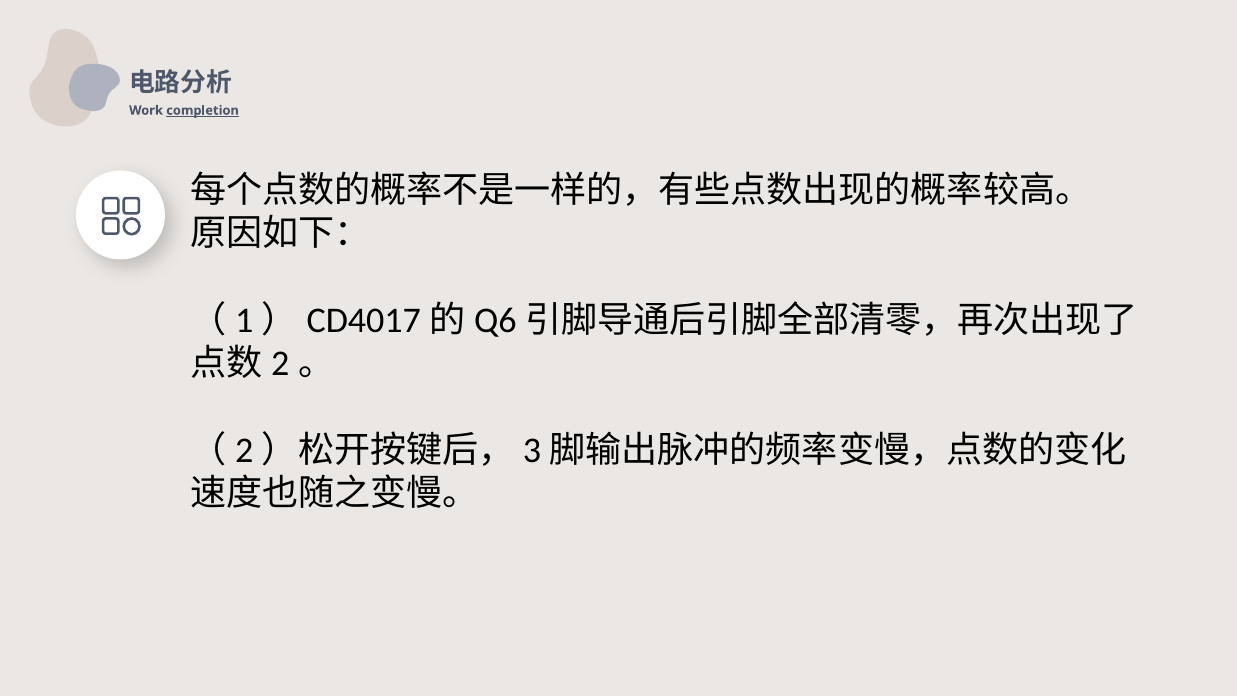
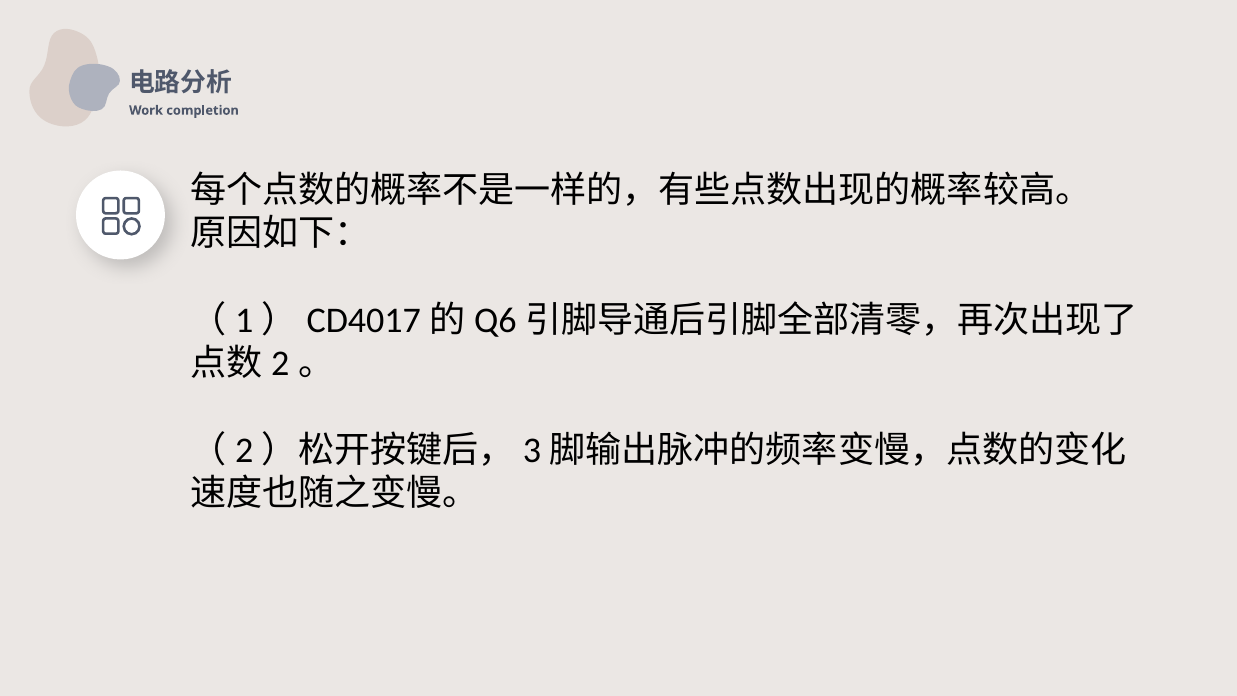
completion underline: present -> none
